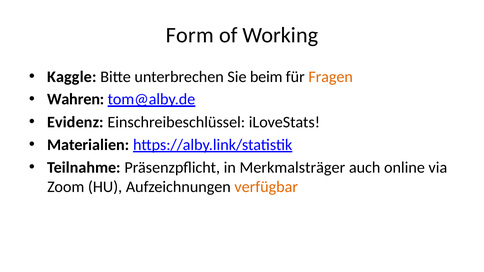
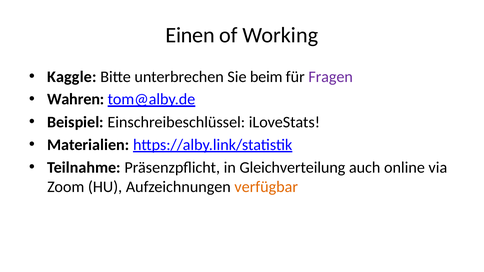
Form: Form -> Einen
Fragen colour: orange -> purple
Evidenz: Evidenz -> Beispiel
Merkmalsträger: Merkmalsträger -> Gleichverteilung
